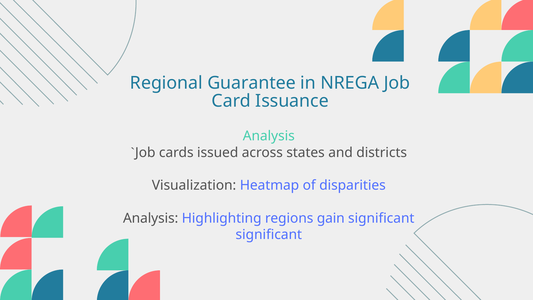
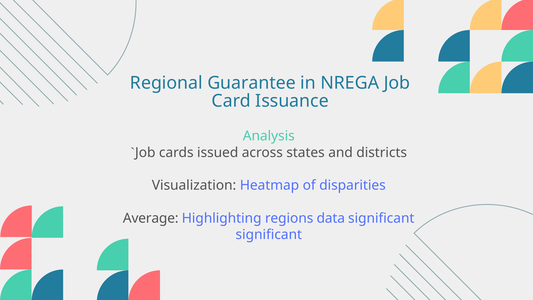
Analysis at (151, 218): Analysis -> Average
gain: gain -> data
